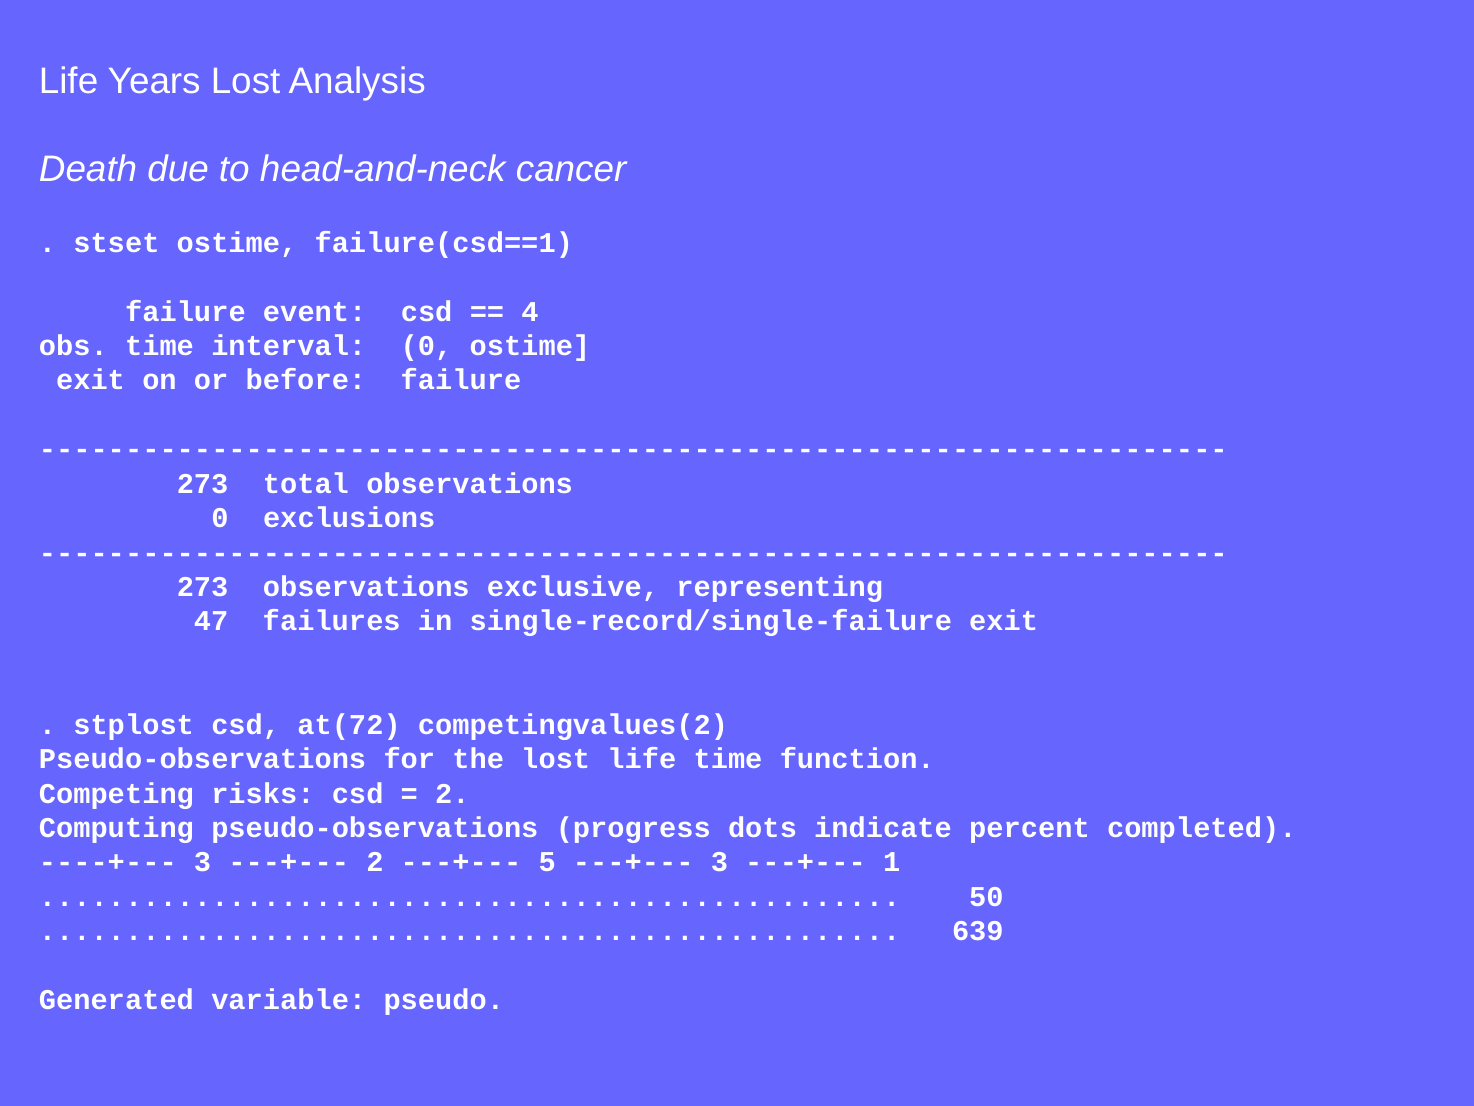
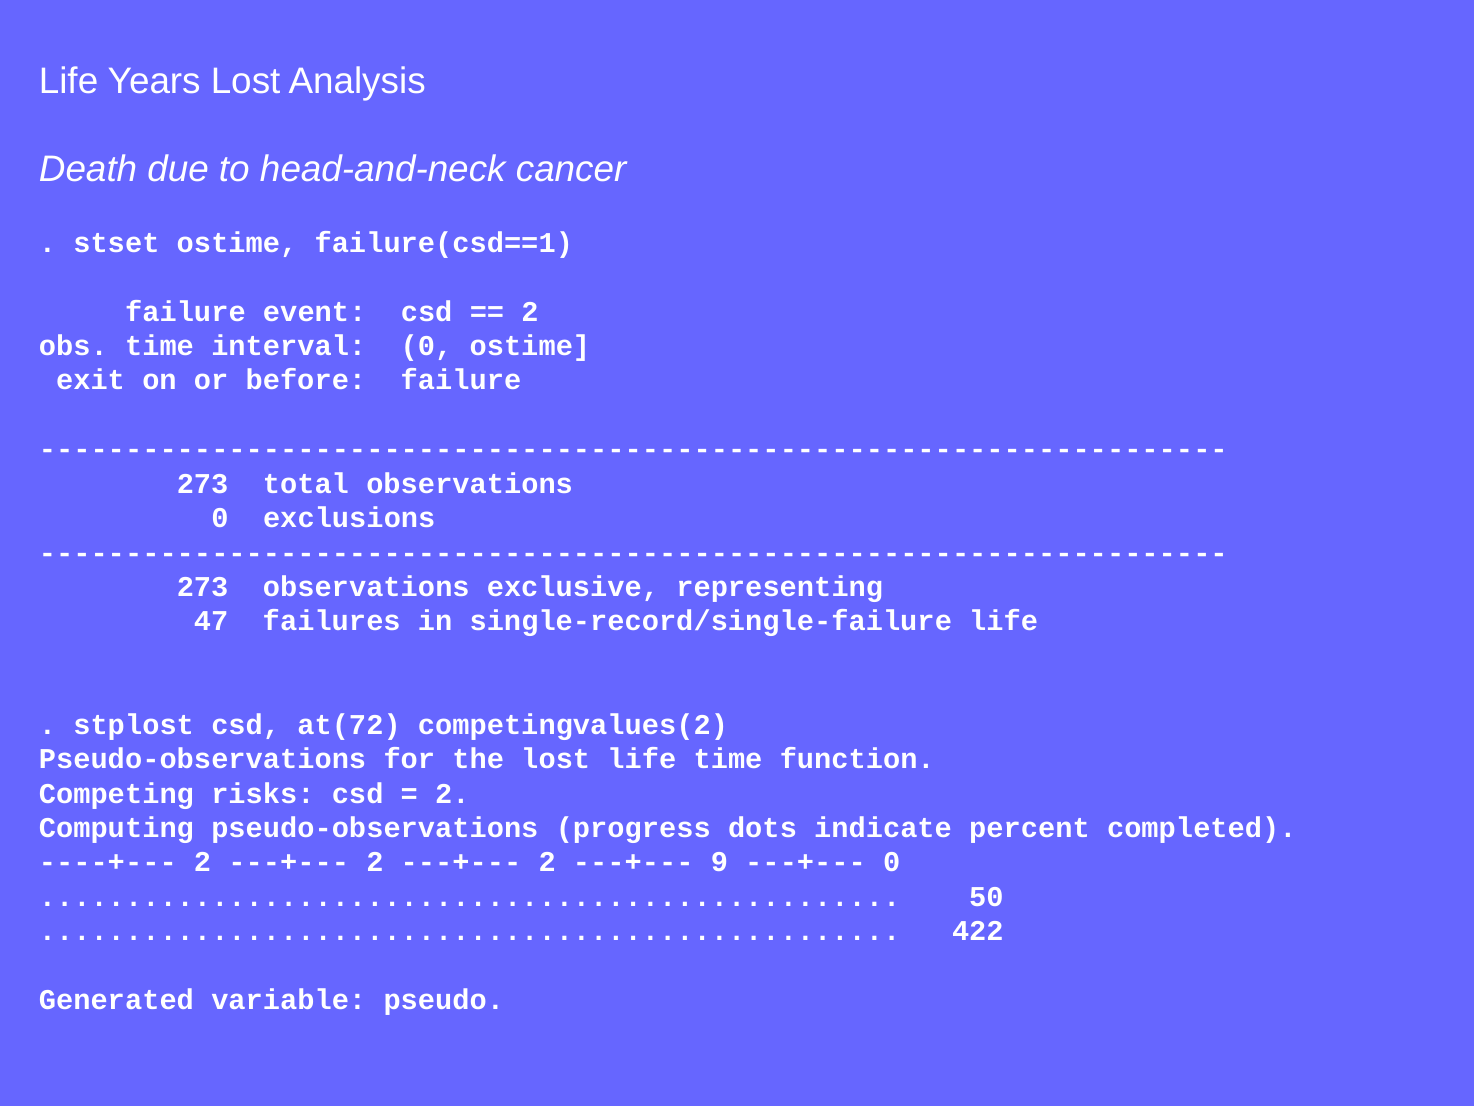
4 at (530, 312): 4 -> 2
single-record/single-failure exit: exit -> life
3 at (202, 862): 3 -> 2
5 at (547, 862): 5 -> 2
3 at (719, 862): 3 -> 9
1 at (892, 862): 1 -> 0
639: 639 -> 422
